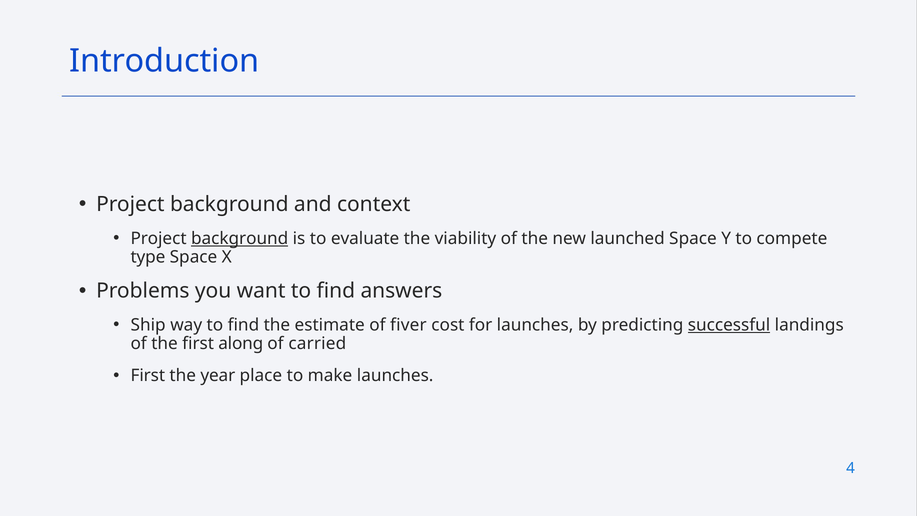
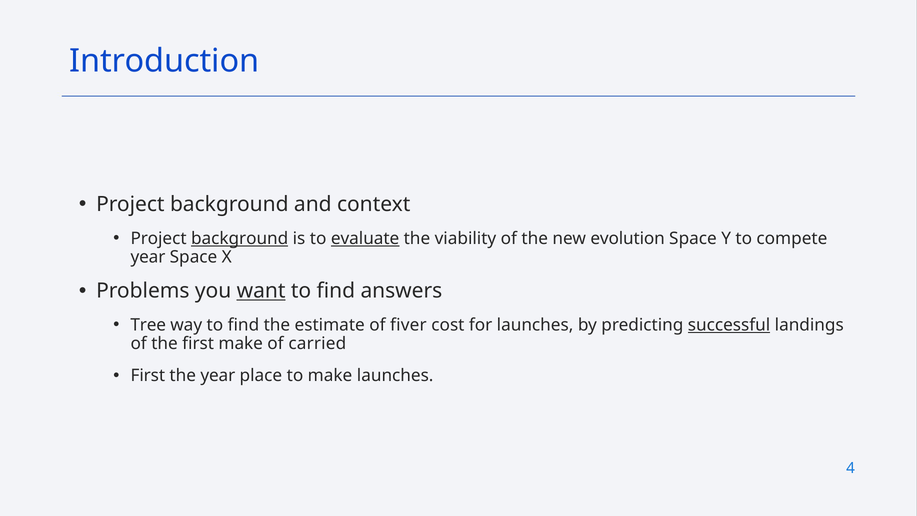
evaluate underline: none -> present
launched: launched -> evolution
type at (148, 257): type -> year
want underline: none -> present
Ship: Ship -> Tree
first along: along -> make
